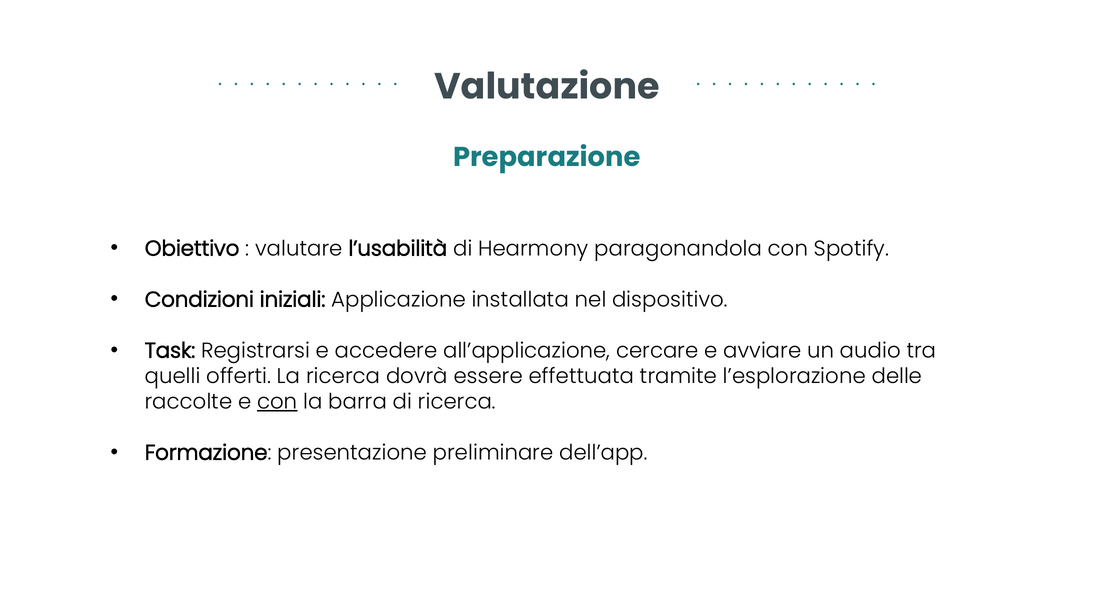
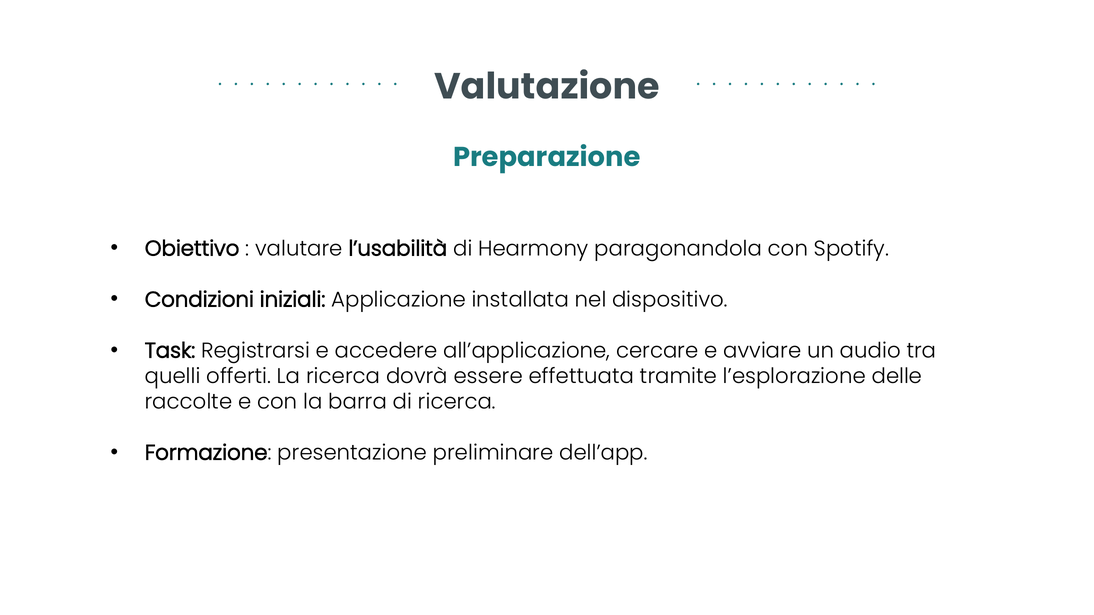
con at (277, 402) underline: present -> none
